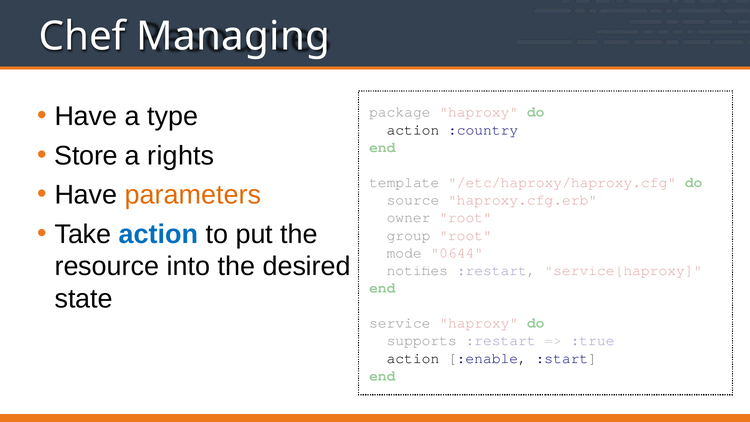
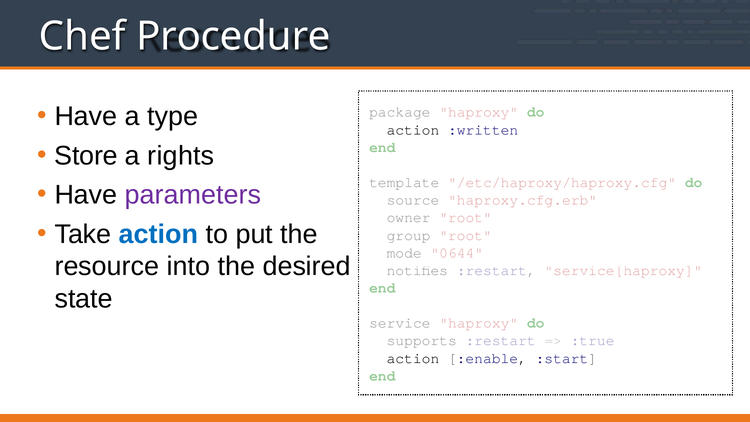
Managing: Managing -> Procedure
:country: :country -> :written
parameters colour: orange -> purple
